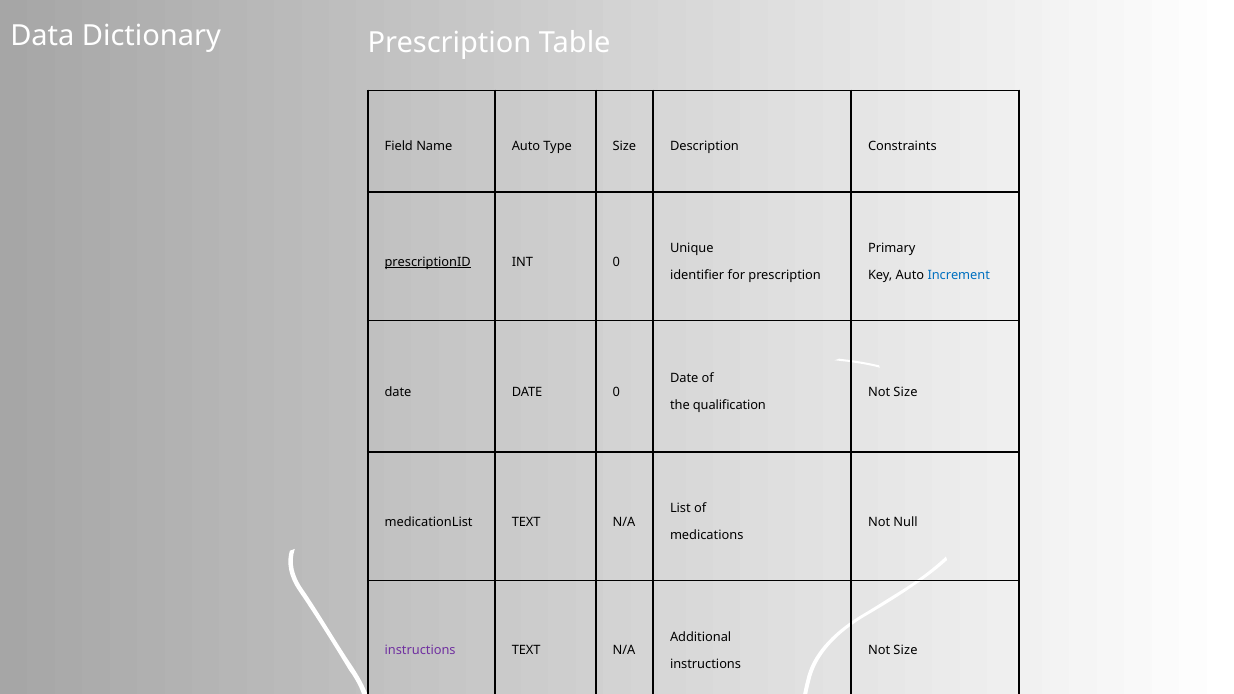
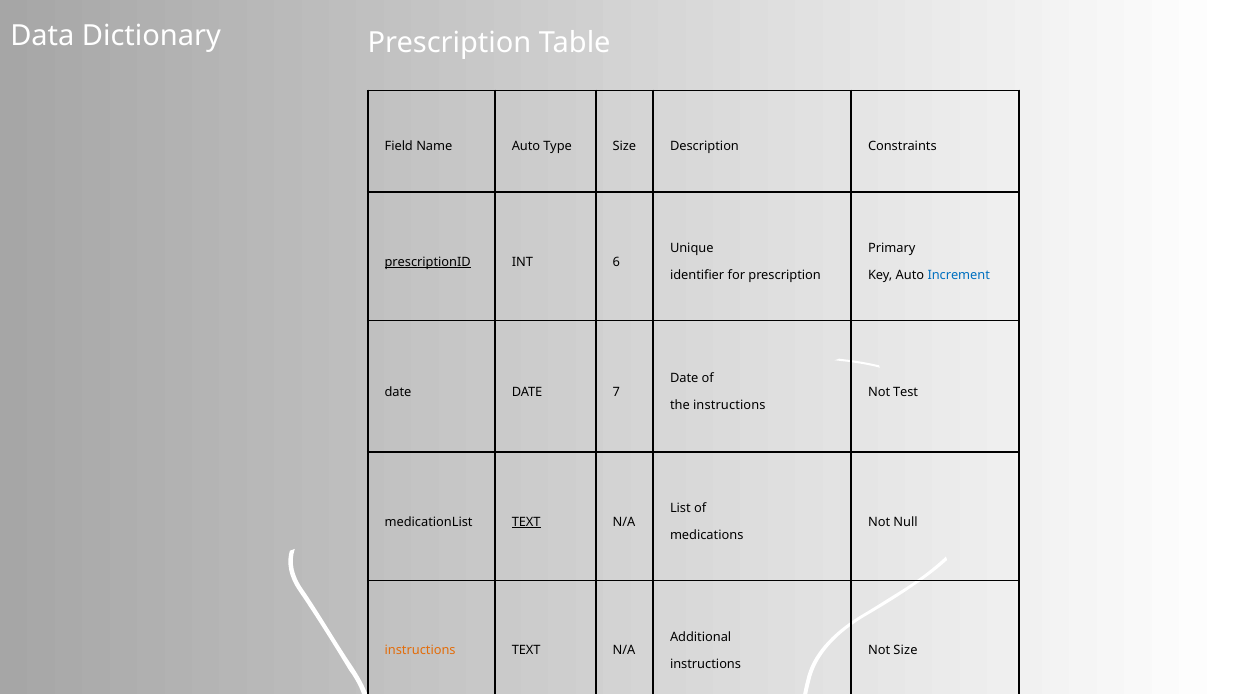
INT 0: 0 -> 6
DATE 0: 0 -> 7
Size at (905, 392): Size -> Test
the qualification: qualification -> instructions
TEXT at (526, 522) underline: none -> present
instructions at (420, 650) colour: purple -> orange
